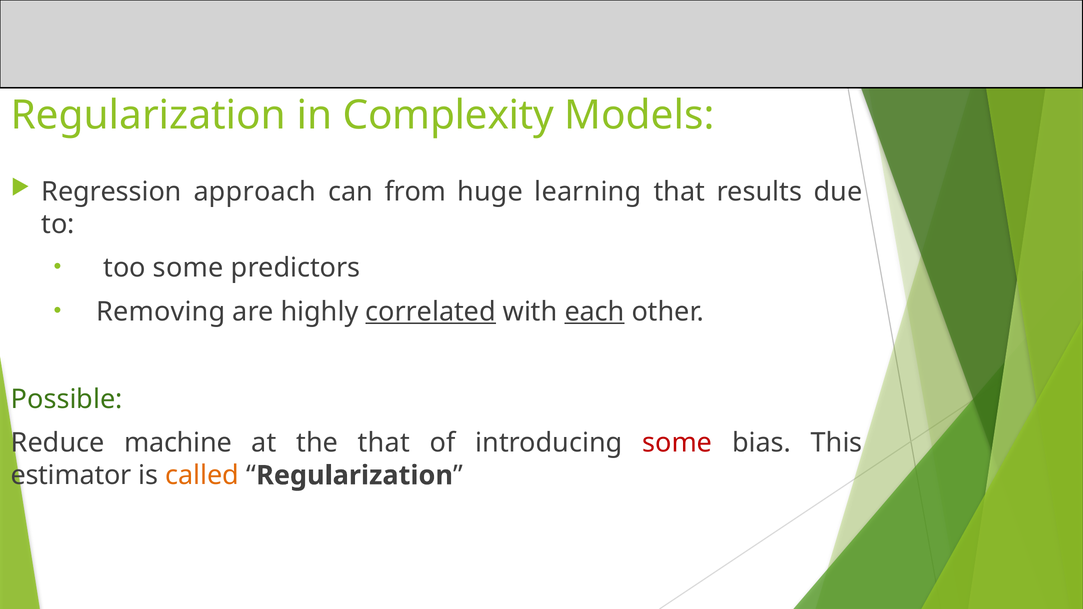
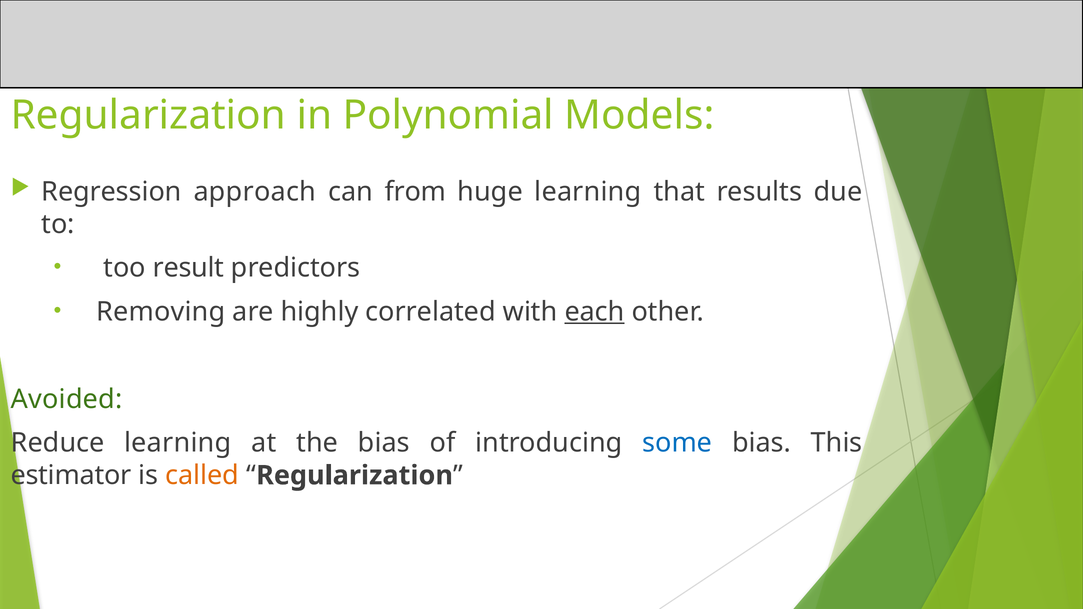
Complexity: Complexity -> Polynomial
too some: some -> result
correlated underline: present -> none
Possible: Possible -> Avoided
Reduce machine: machine -> learning
the that: that -> bias
some at (677, 443) colour: red -> blue
